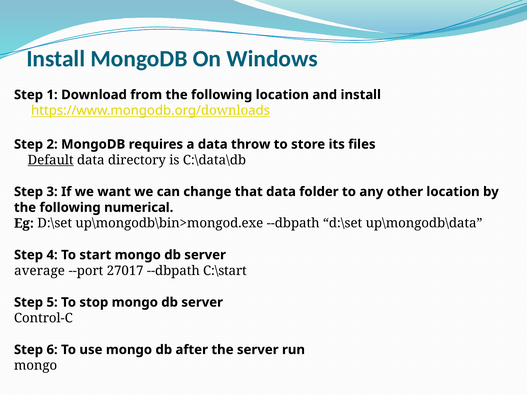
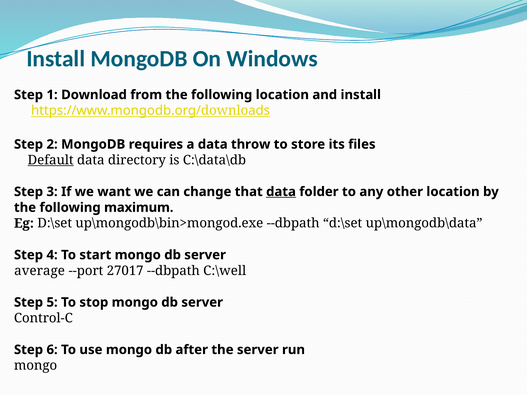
data at (281, 192) underline: none -> present
numerical: numerical -> maximum
C:\start: C:\start -> C:\well
